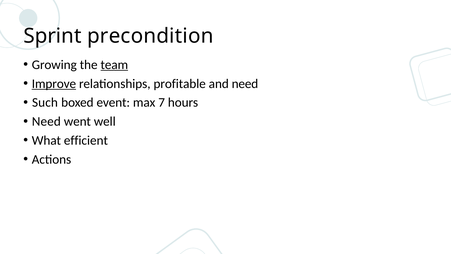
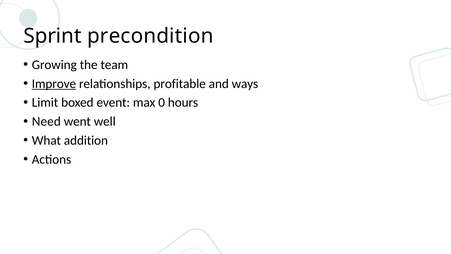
team underline: present -> none
and need: need -> ways
Such: Such -> Limit
7: 7 -> 0
efficient: efficient -> addition
